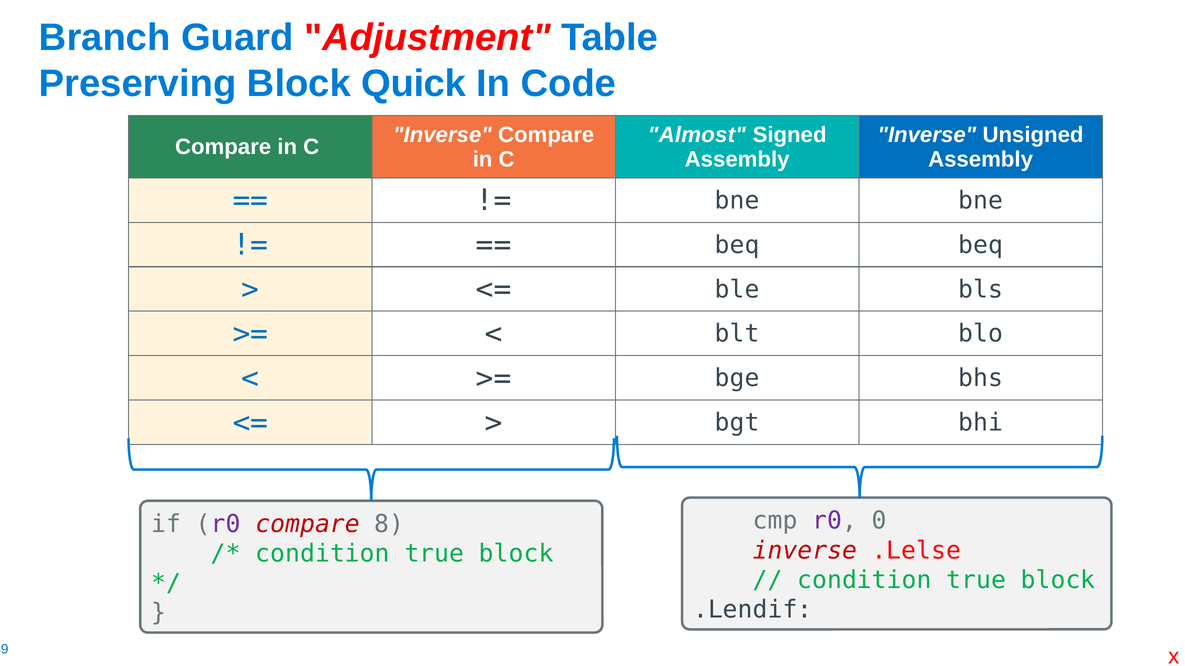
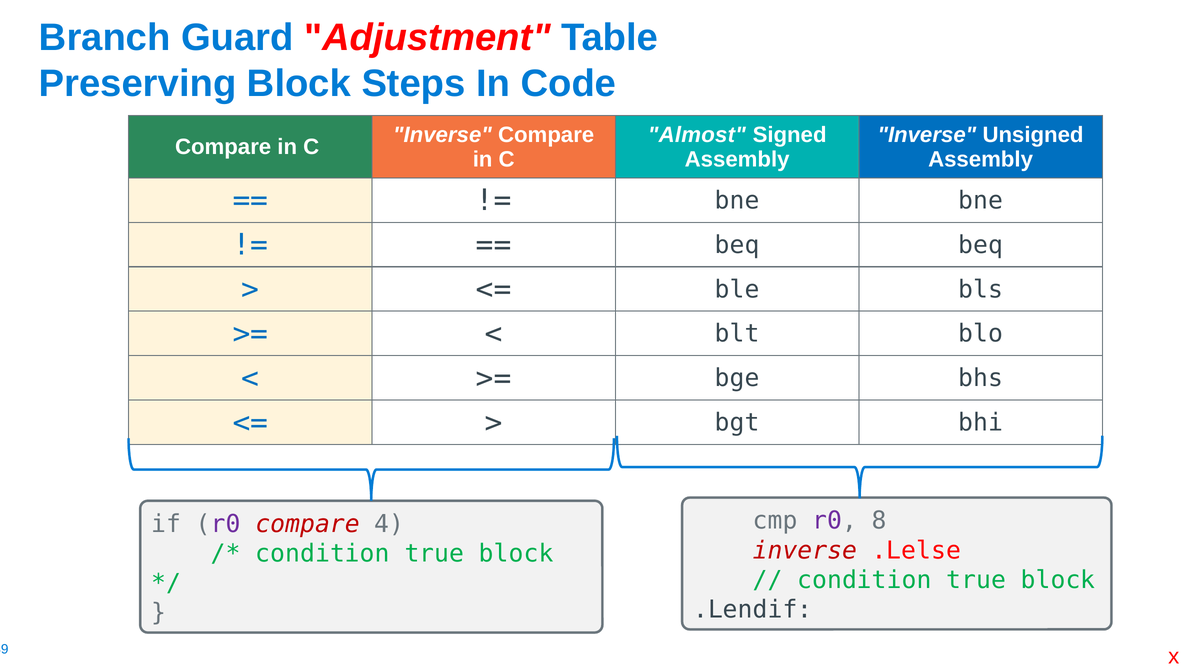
Quick: Quick -> Steps
0: 0 -> 8
8: 8 -> 4
